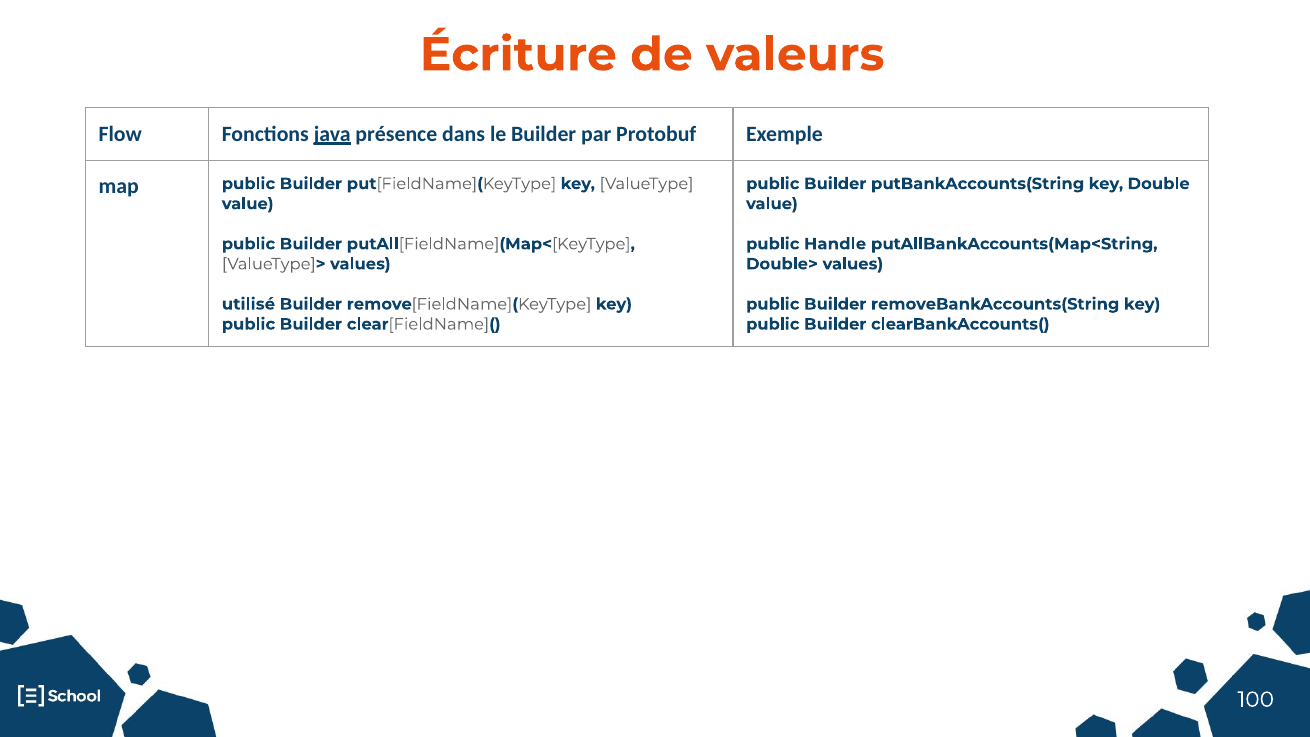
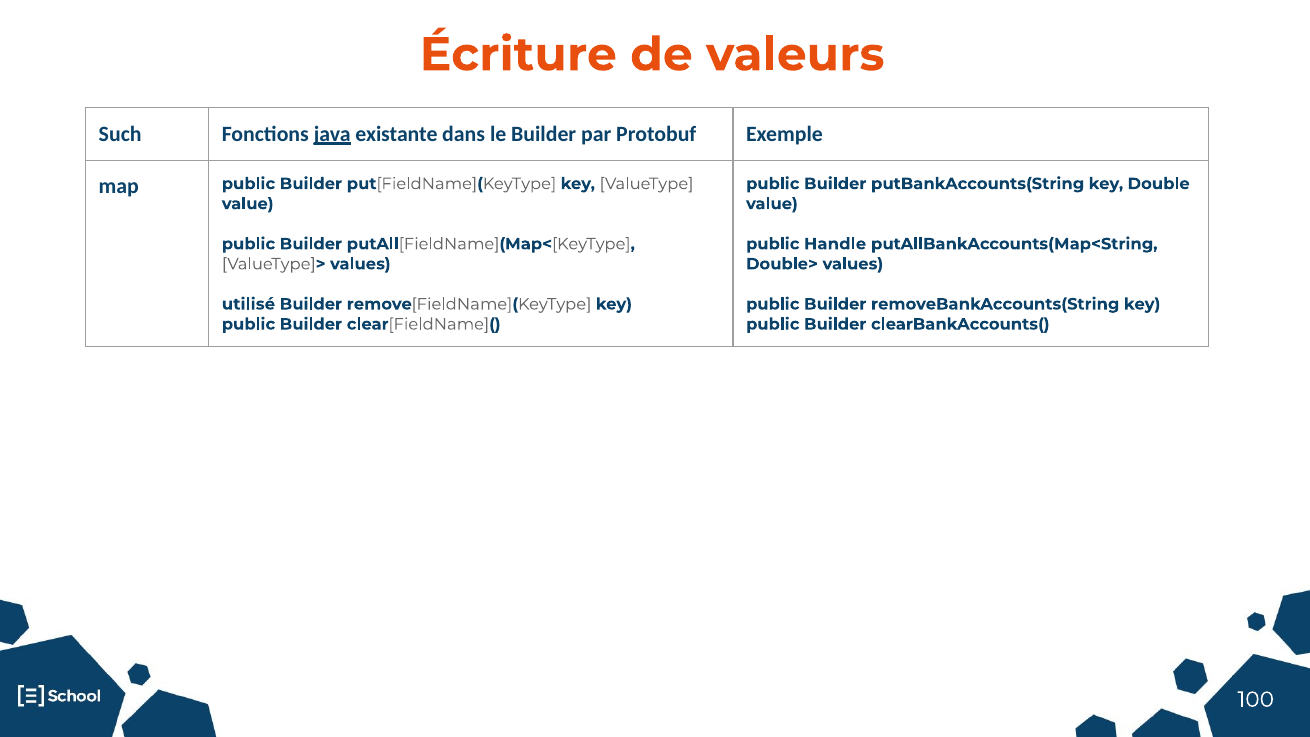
Flow: Flow -> Such
présence: présence -> existante
